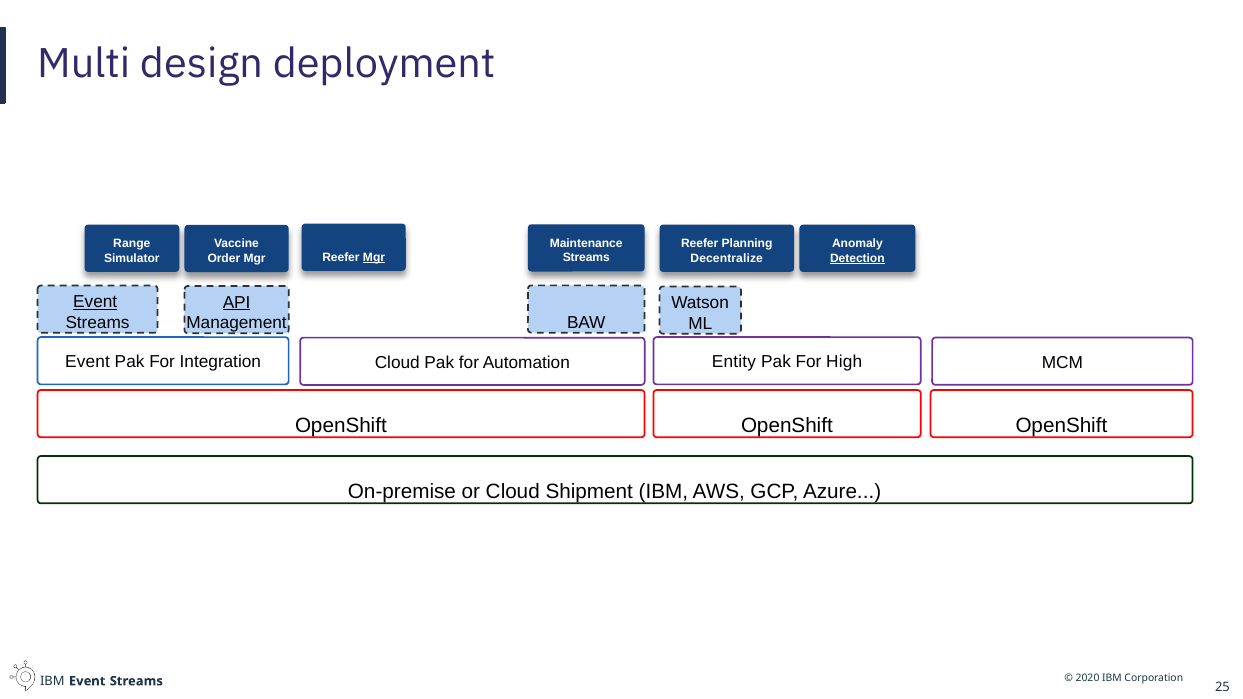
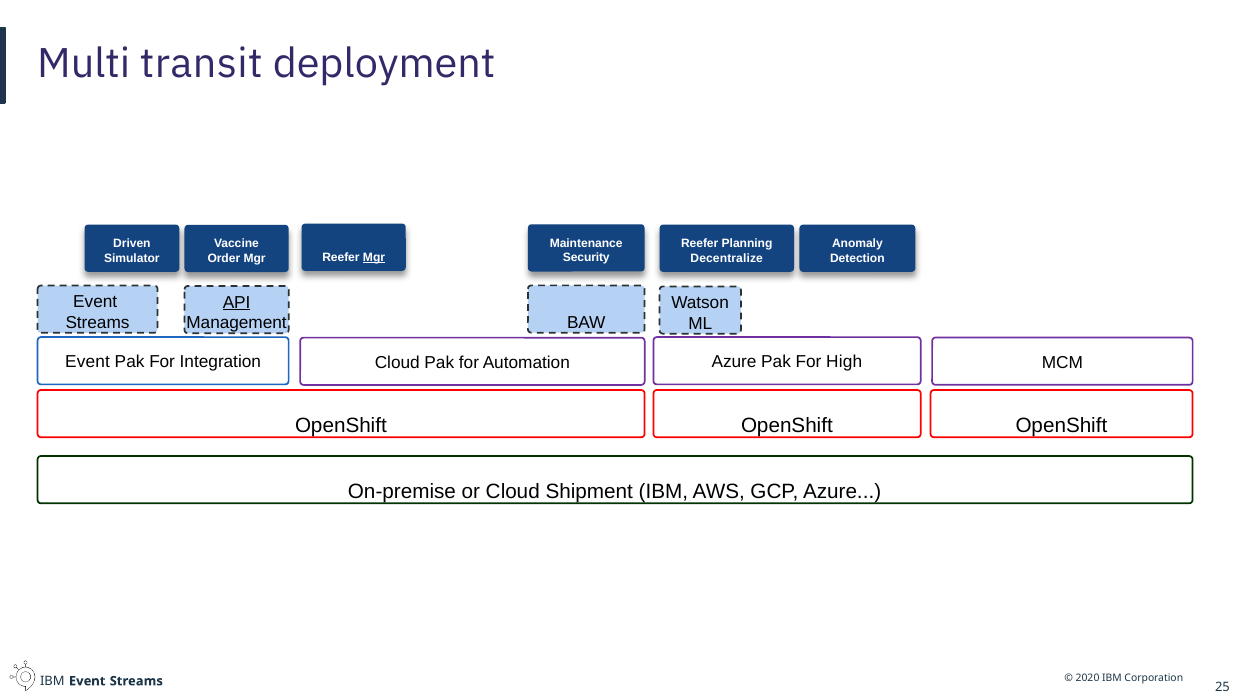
design: design -> transit
Range: Range -> Driven
Streams at (586, 258): Streams -> Security
Detection underline: present -> none
Event at (95, 302) underline: present -> none
Entity at (734, 362): Entity -> Azure
